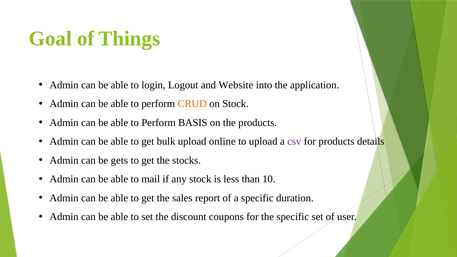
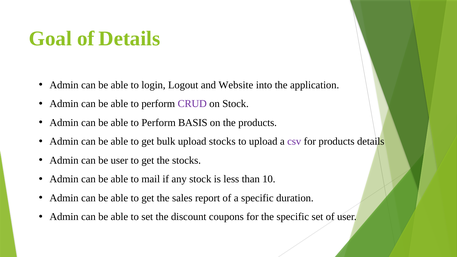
of Things: Things -> Details
CRUD colour: orange -> purple
upload online: online -> stocks
be gets: gets -> user
